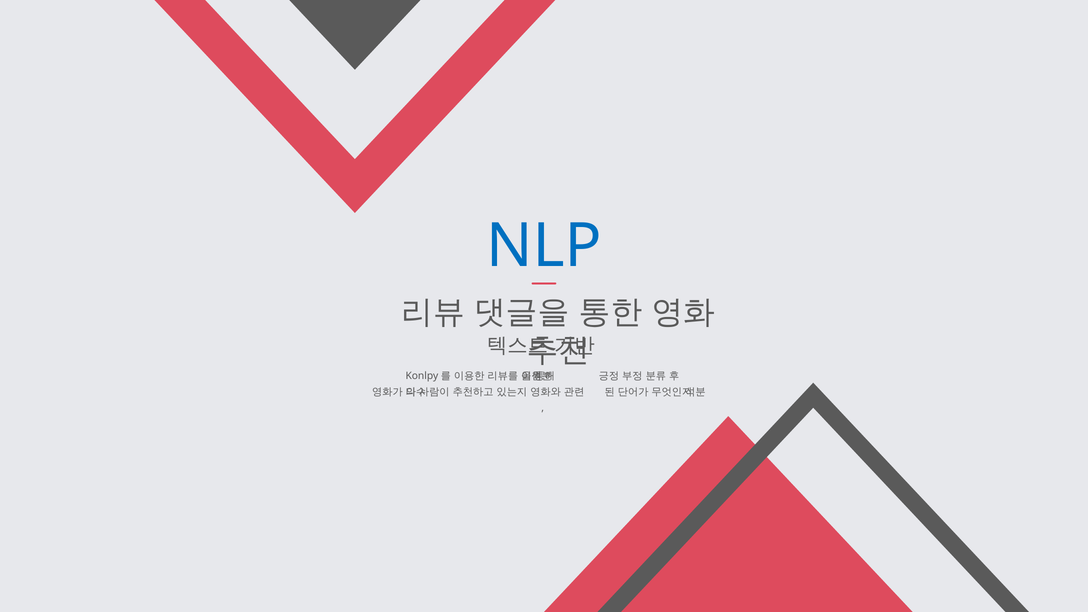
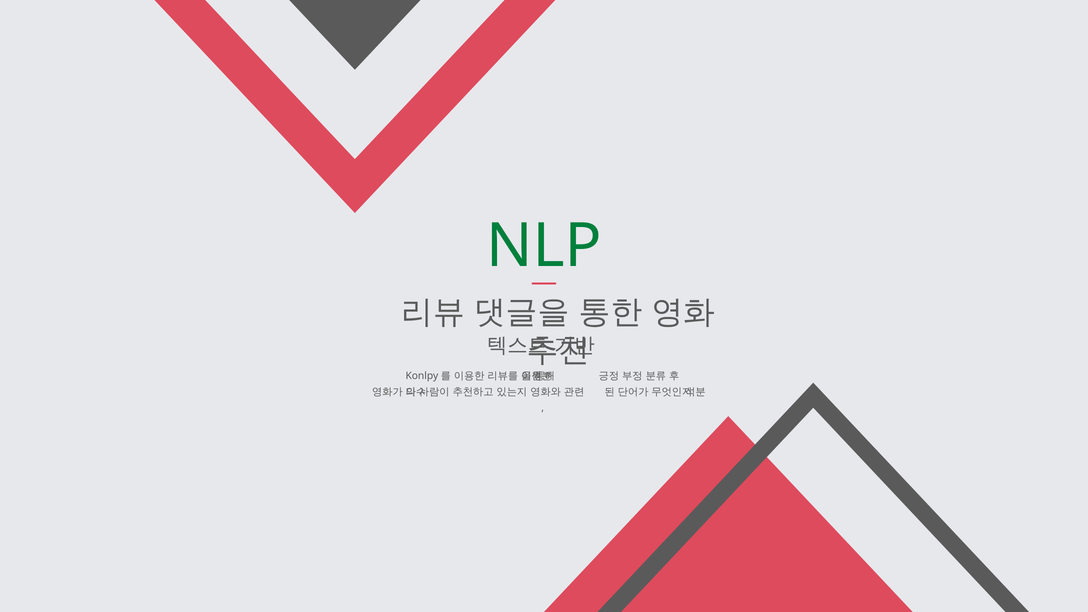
NLP colour: blue -> green
